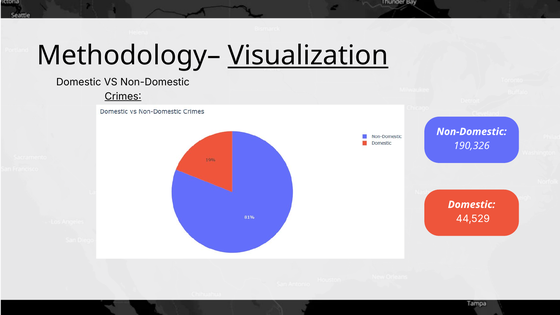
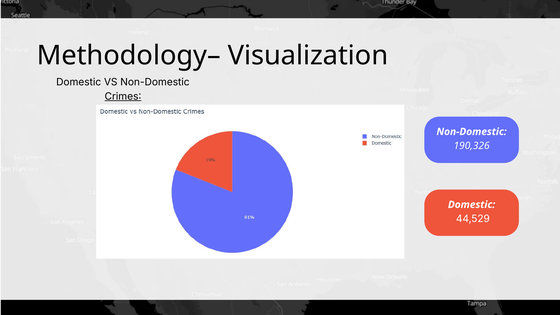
Visualization underline: present -> none
